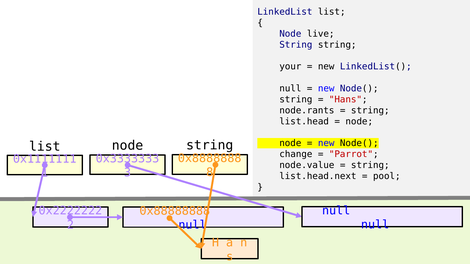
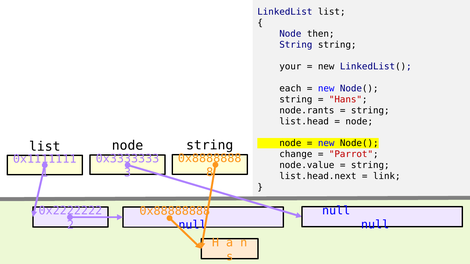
live: live -> then
null at (290, 89): null -> each
pool: pool -> link
